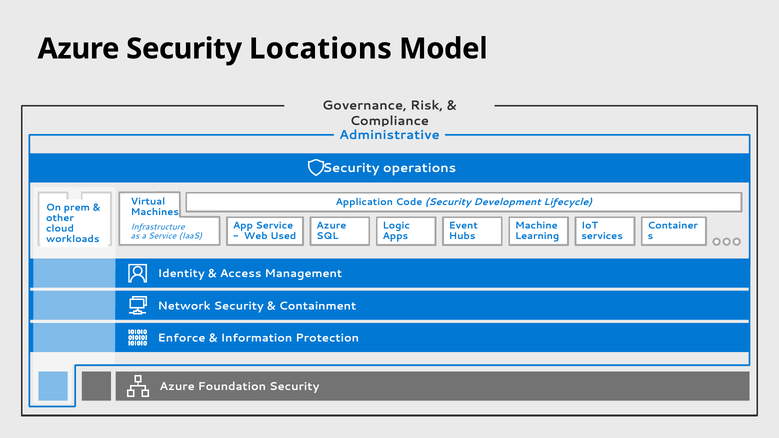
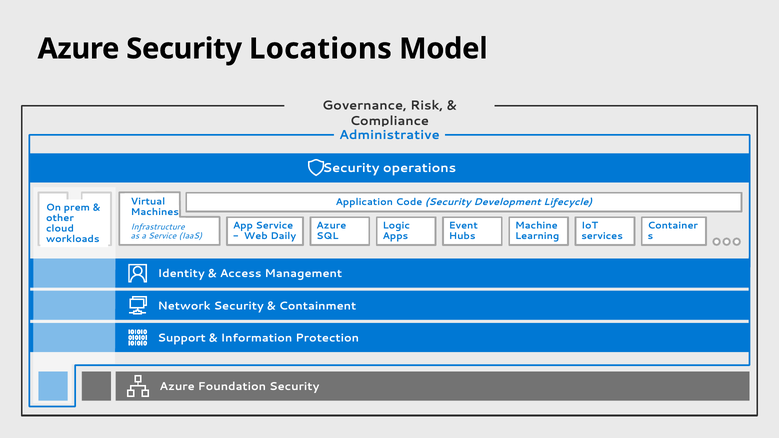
Used: Used -> Daily
Enforce: Enforce -> Support
